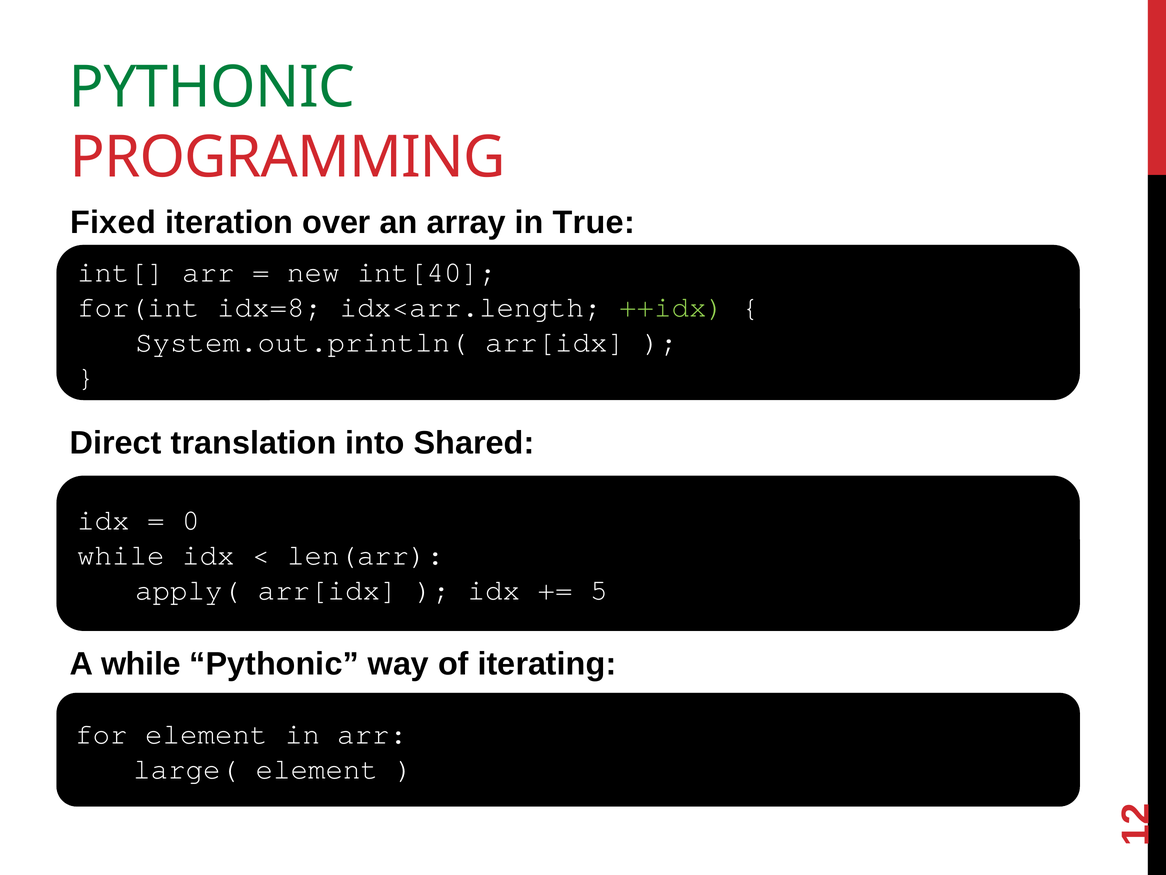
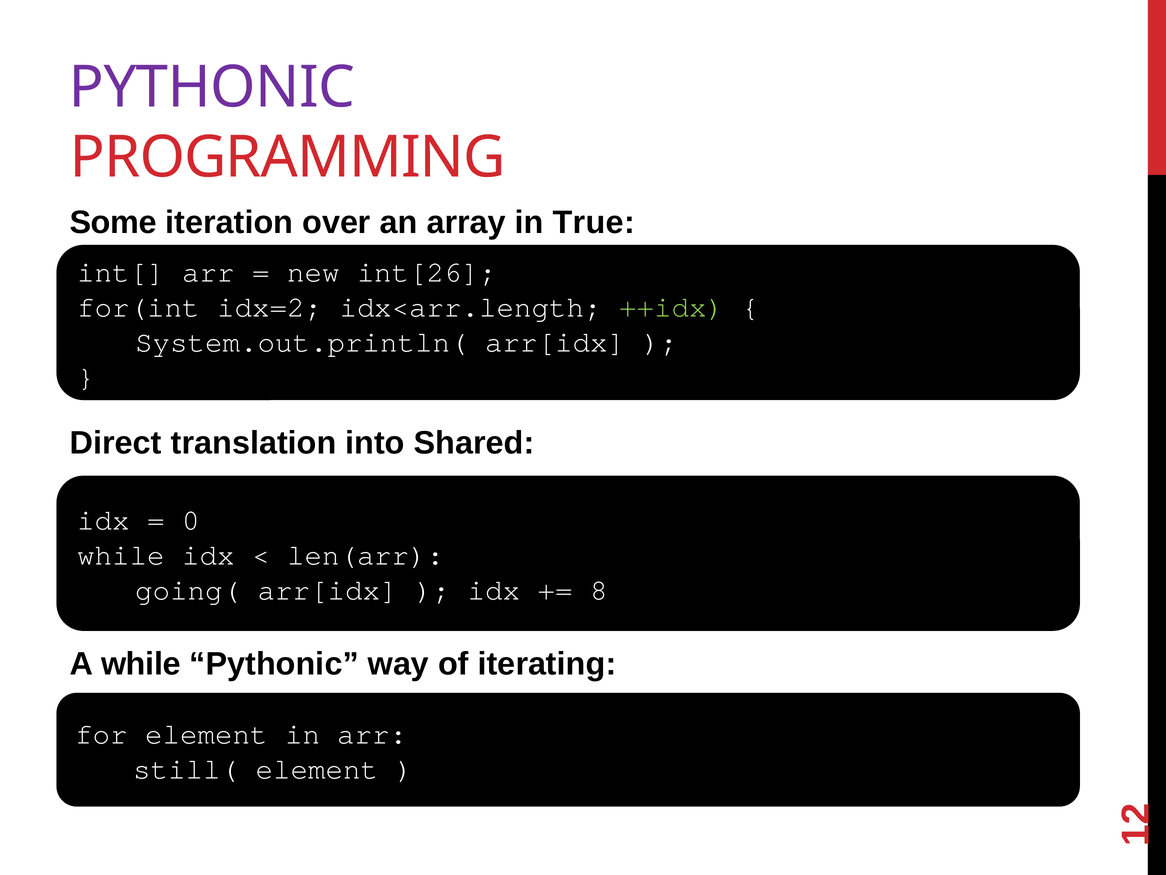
PYTHONIC at (212, 88) colour: green -> purple
Fixed: Fixed -> Some
int[40: int[40 -> int[26
idx=8: idx=8 -> idx=2
apply(: apply( -> going(
5: 5 -> 8
large(: large( -> still(
